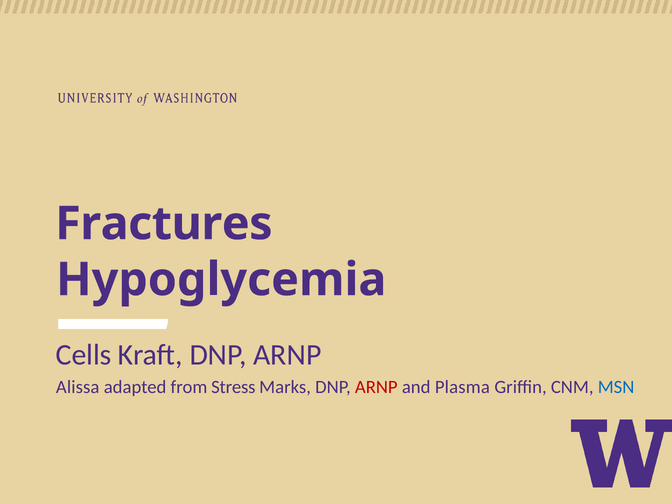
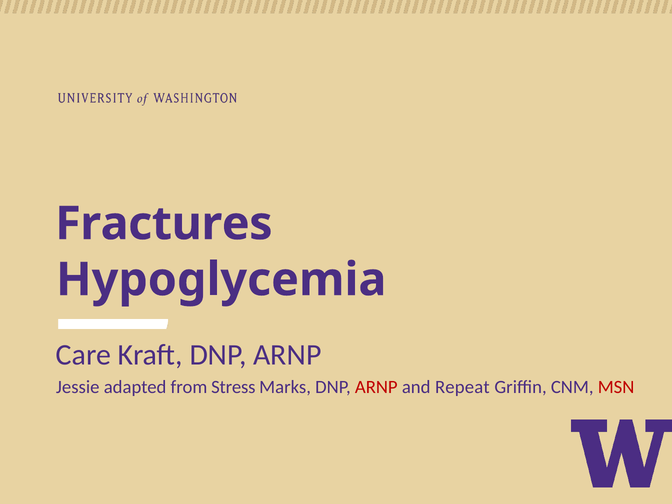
Cells: Cells -> Care
Alissa: Alissa -> Jessie
Plasma: Plasma -> Repeat
MSN colour: blue -> red
